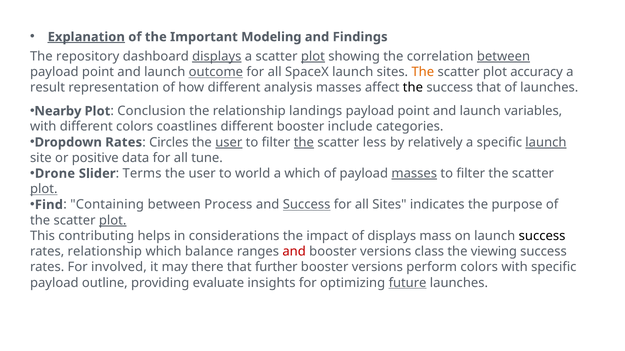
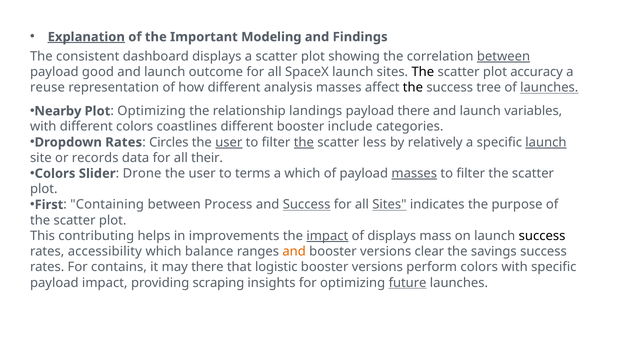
repository: repository -> consistent
displays at (217, 57) underline: present -> none
plot at (313, 57) underline: present -> none
point at (98, 72): point -> good
outcome underline: present -> none
The at (423, 72) colour: orange -> black
result: result -> reuse
success that: that -> tree
launches at (549, 88) underline: none -> present
Conclusion at (152, 111): Conclusion -> Optimizing
point at (414, 111): point -> there
positive: positive -> records
tune: tune -> their
Drone at (55, 174): Drone -> Colors
Terms: Terms -> Drone
world: world -> terms
plot at (44, 189) underline: present -> none
Find: Find -> First
Sites at (389, 205) underline: none -> present
plot at (113, 221) underline: present -> none
considerations: considerations -> improvements
impact at (327, 236) underline: none -> present
rates relationship: relationship -> accessibility
and at (294, 252) colour: red -> orange
class: class -> clear
viewing: viewing -> savings
involved: involved -> contains
further: further -> logistic
payload outline: outline -> impact
evaluate: evaluate -> scraping
